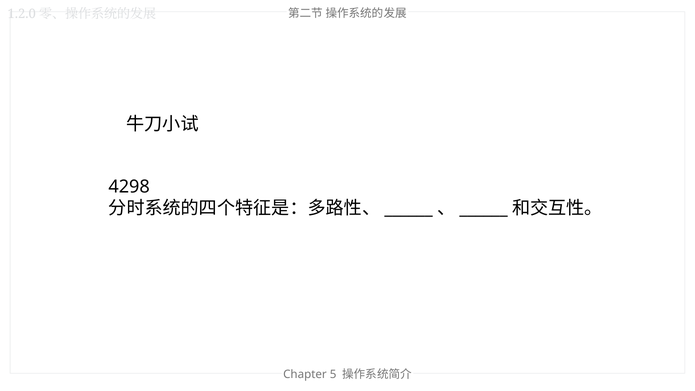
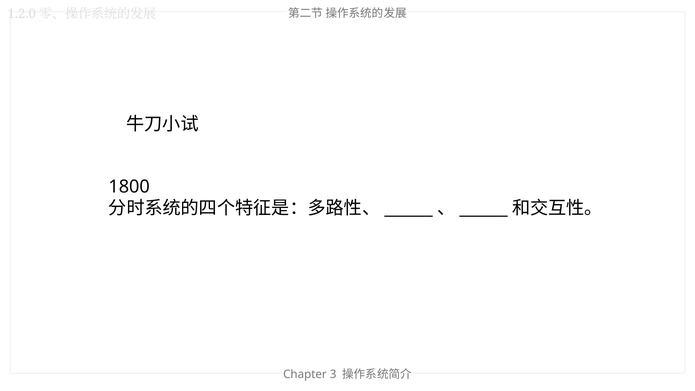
4298: 4298 -> 1800
5: 5 -> 3
